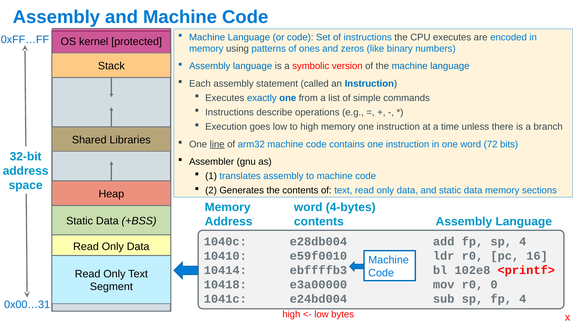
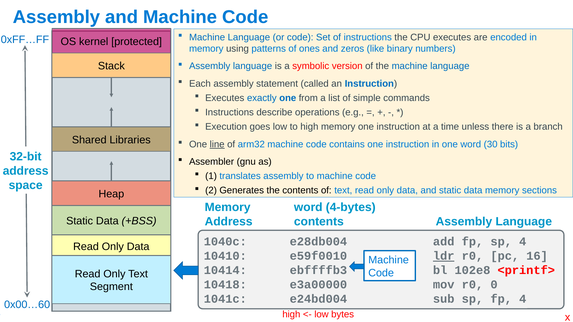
72: 72 -> 30
ldr underline: none -> present
0x00…31: 0x00…31 -> 0x00…60
